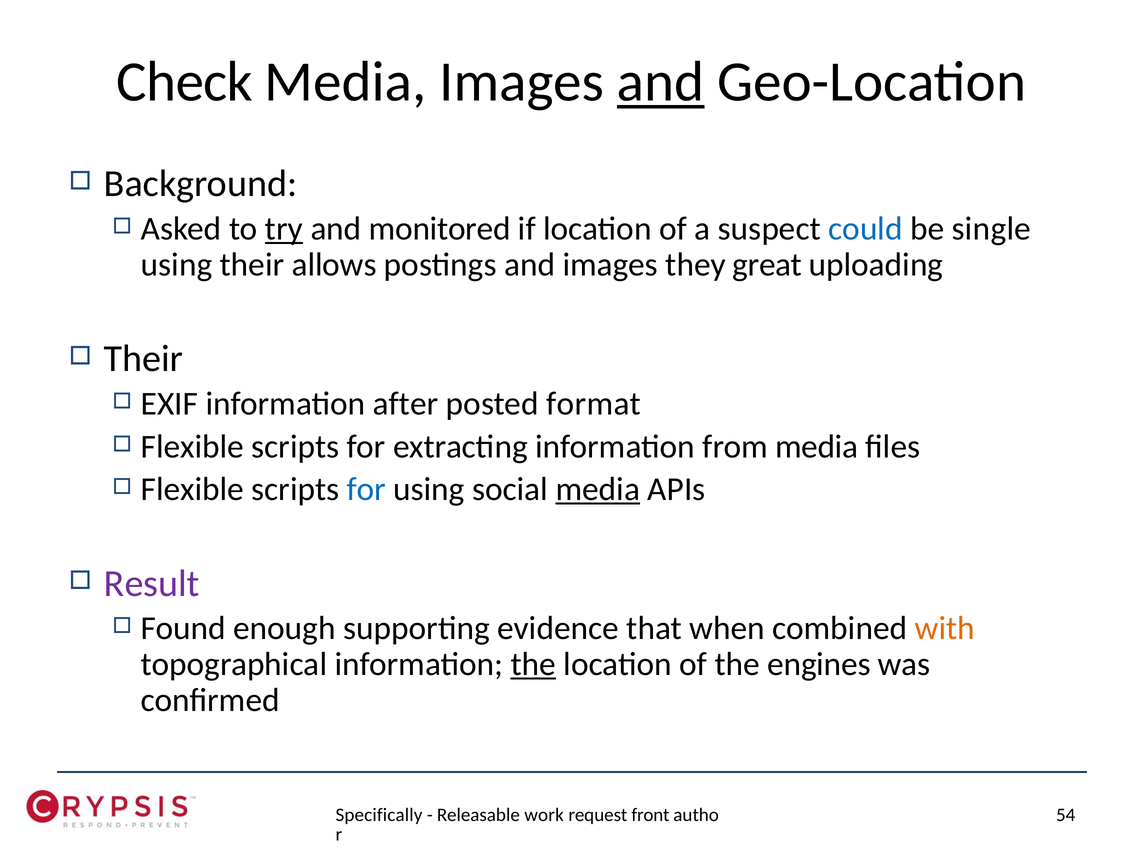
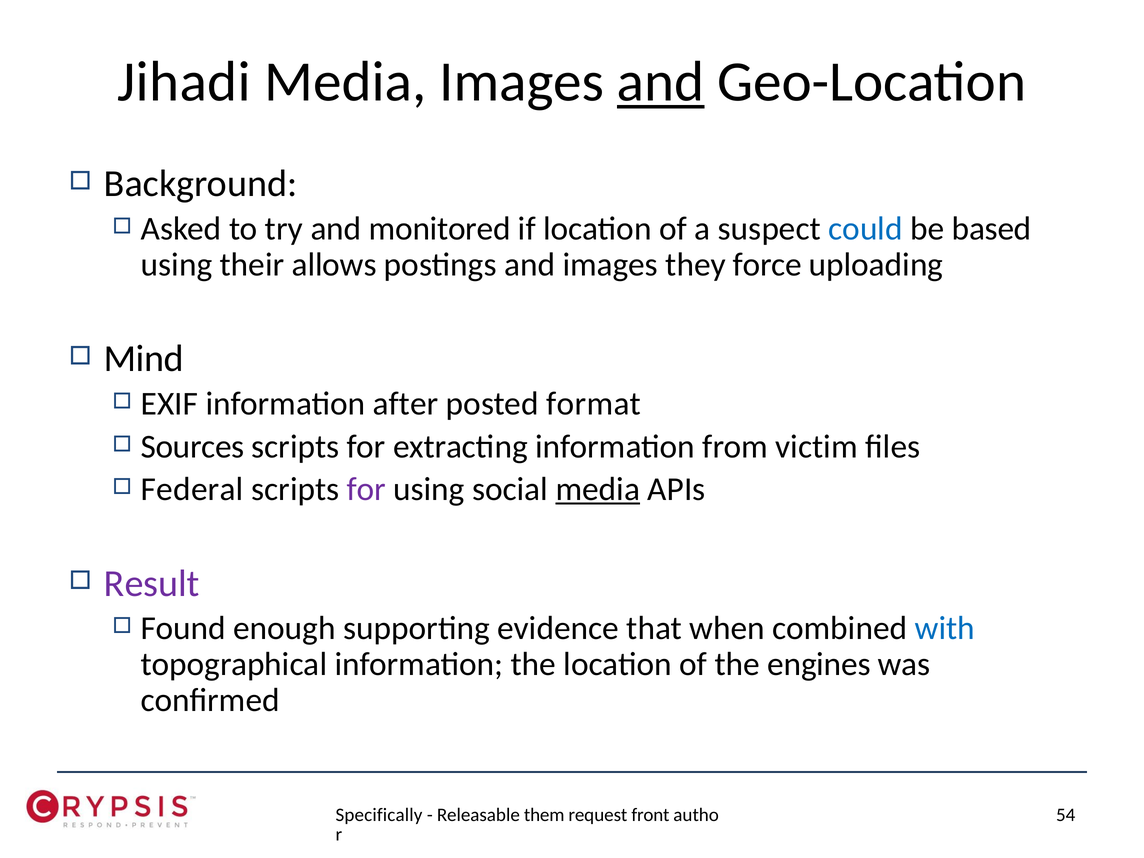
Check: Check -> Jihadi
try underline: present -> none
single: single -> based
great: great -> force
Their at (144, 359): Their -> Mind
Flexible at (192, 446): Flexible -> Sources
from media: media -> victim
Flexible at (192, 489): Flexible -> Federal
for at (366, 489) colour: blue -> purple
with colour: orange -> blue
the at (533, 664) underline: present -> none
work: work -> them
